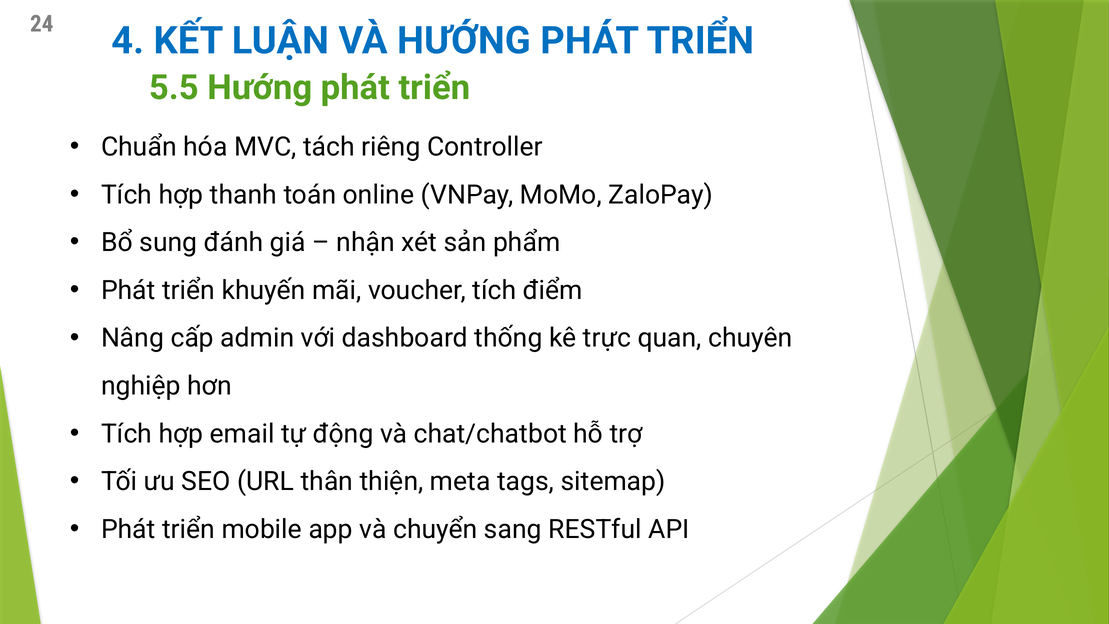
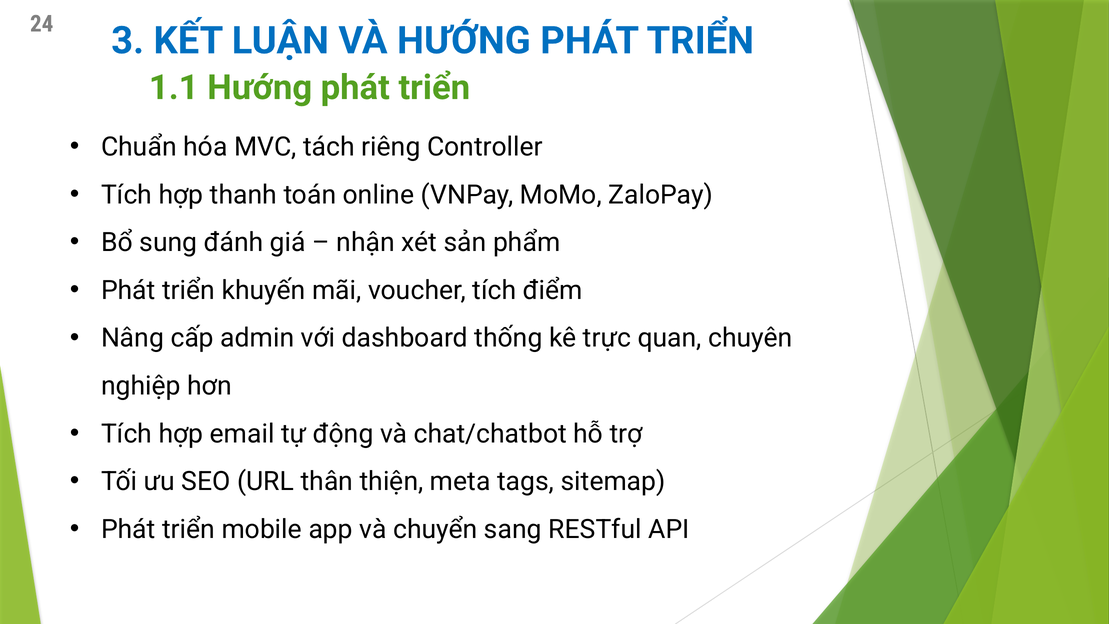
4: 4 -> 3
5.5: 5.5 -> 1.1
